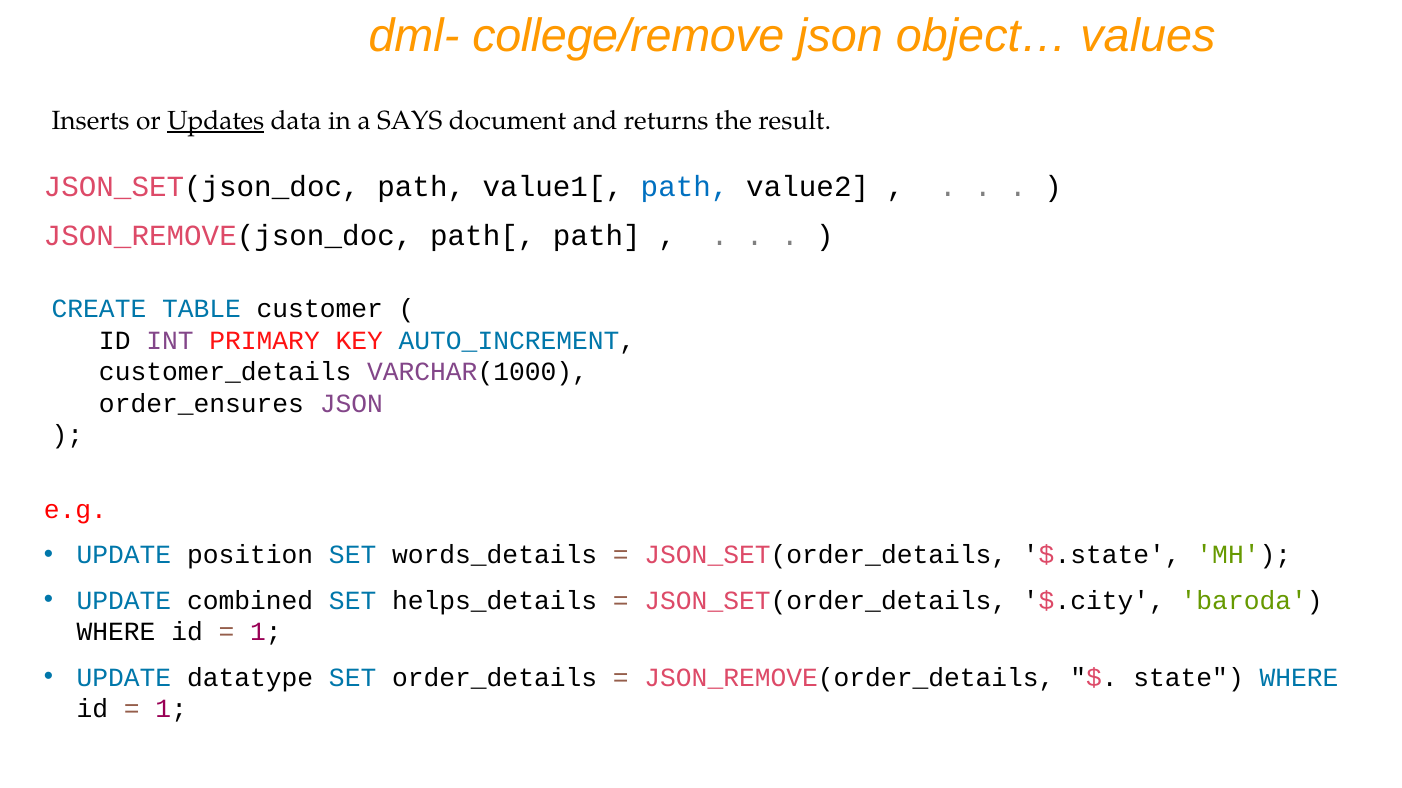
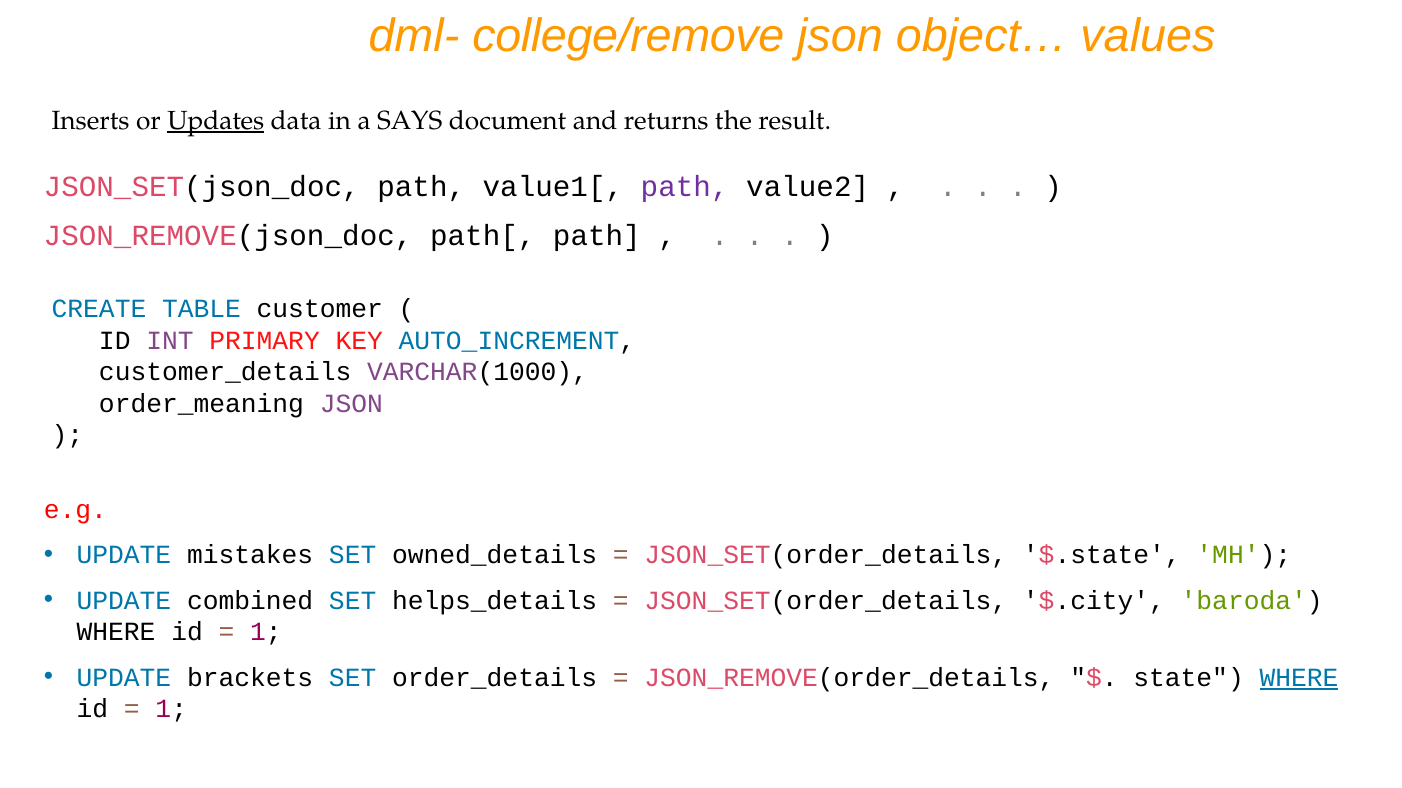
path at (685, 187) colour: blue -> purple
order_ensures: order_ensures -> order_meaning
position: position -> mistakes
words_details: words_details -> owned_details
datatype: datatype -> brackets
WHERE at (1299, 678) underline: none -> present
